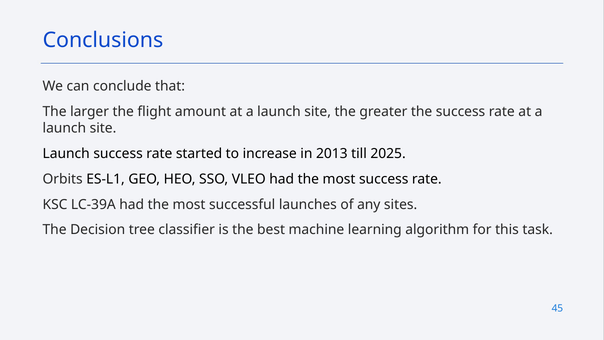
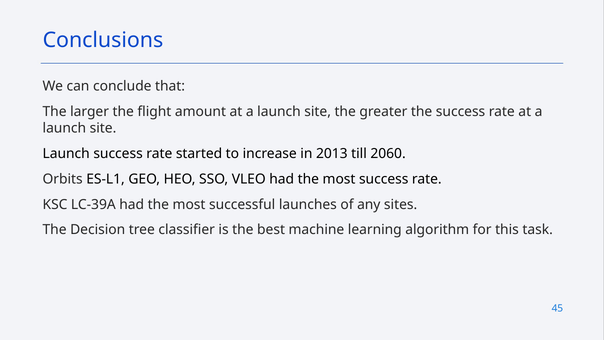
2025: 2025 -> 2060
